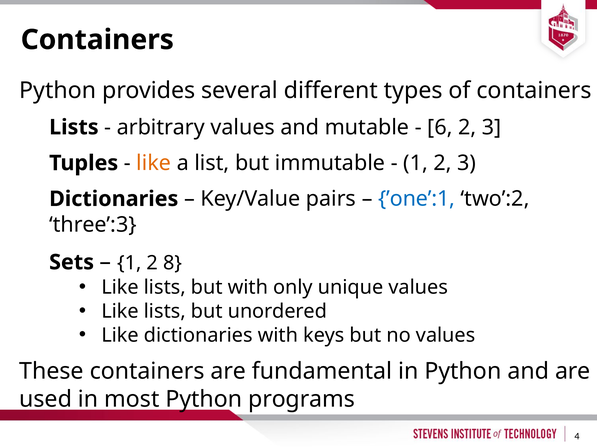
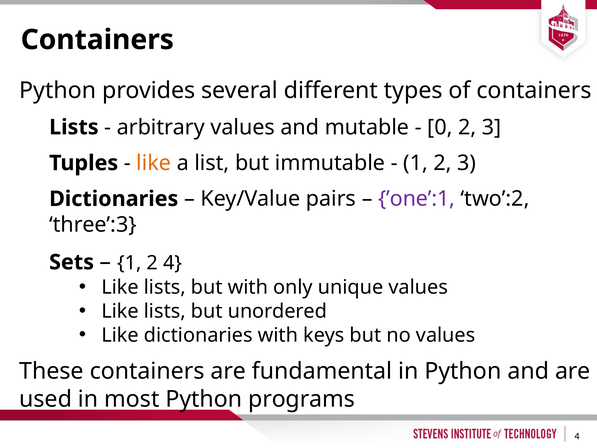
6: 6 -> 0
’one’:1 colour: blue -> purple
2 8: 8 -> 4
